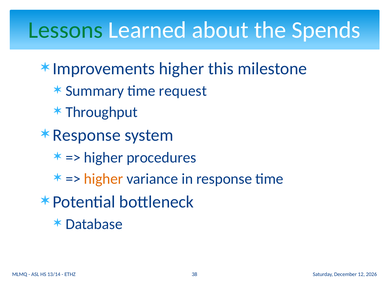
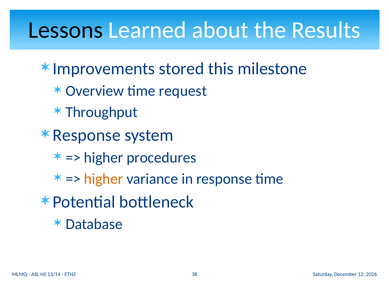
Lessons colour: green -> black
Spends: Spends -> Results
Improvements higher: higher -> stored
Summary: Summary -> Overview
